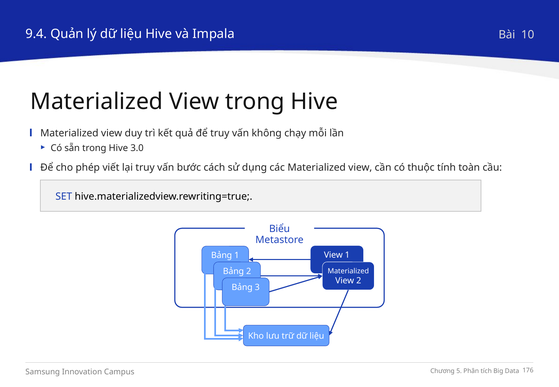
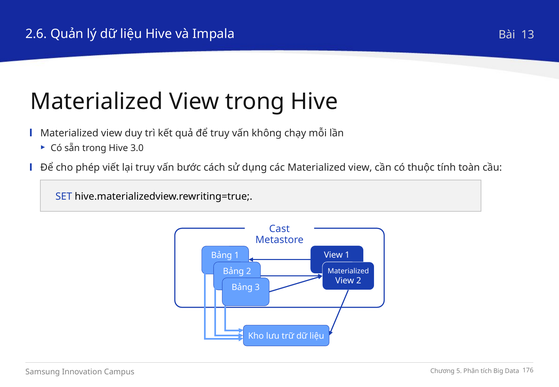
9.4: 9.4 -> 2.6
10: 10 -> 13
Biểu: Biểu -> Cast
